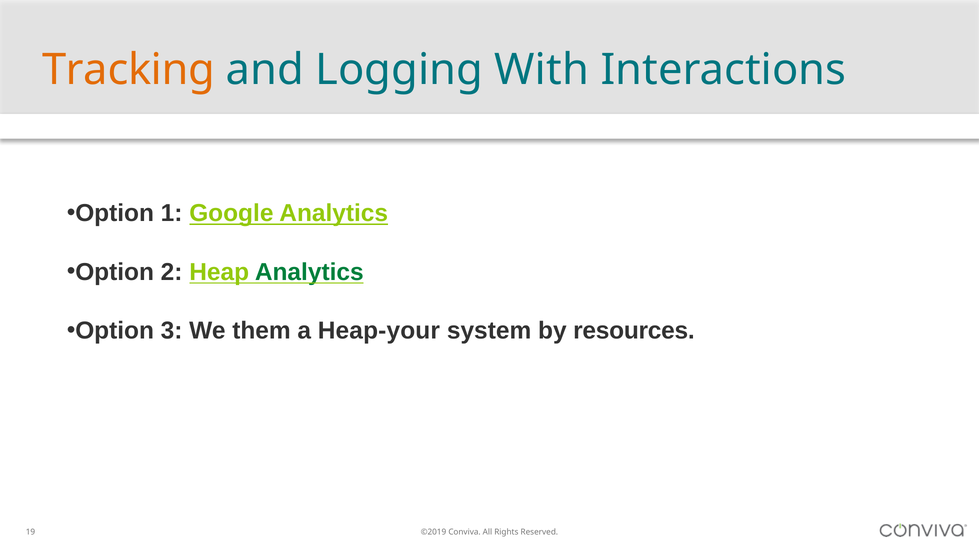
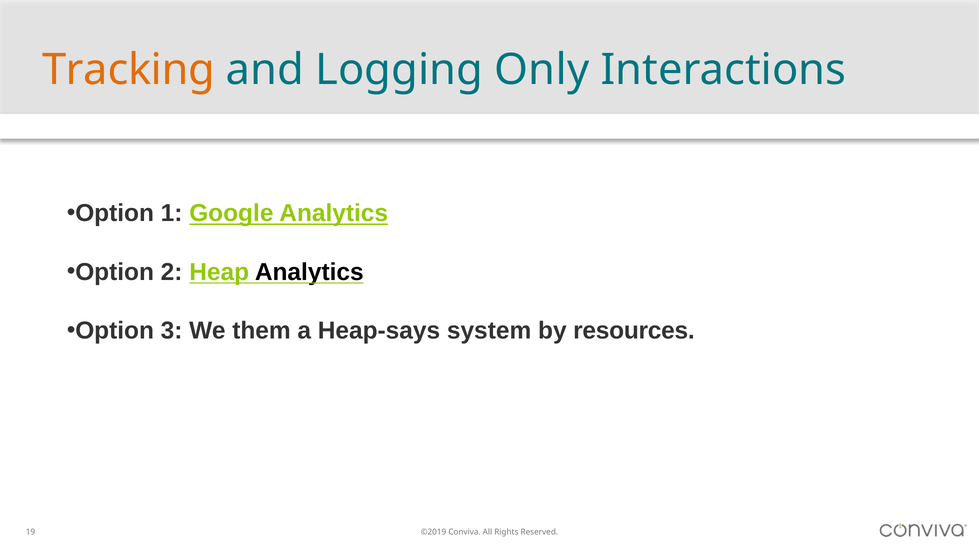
With: With -> Only
Analytics at (309, 272) colour: green -> black
Heap-your: Heap-your -> Heap-says
